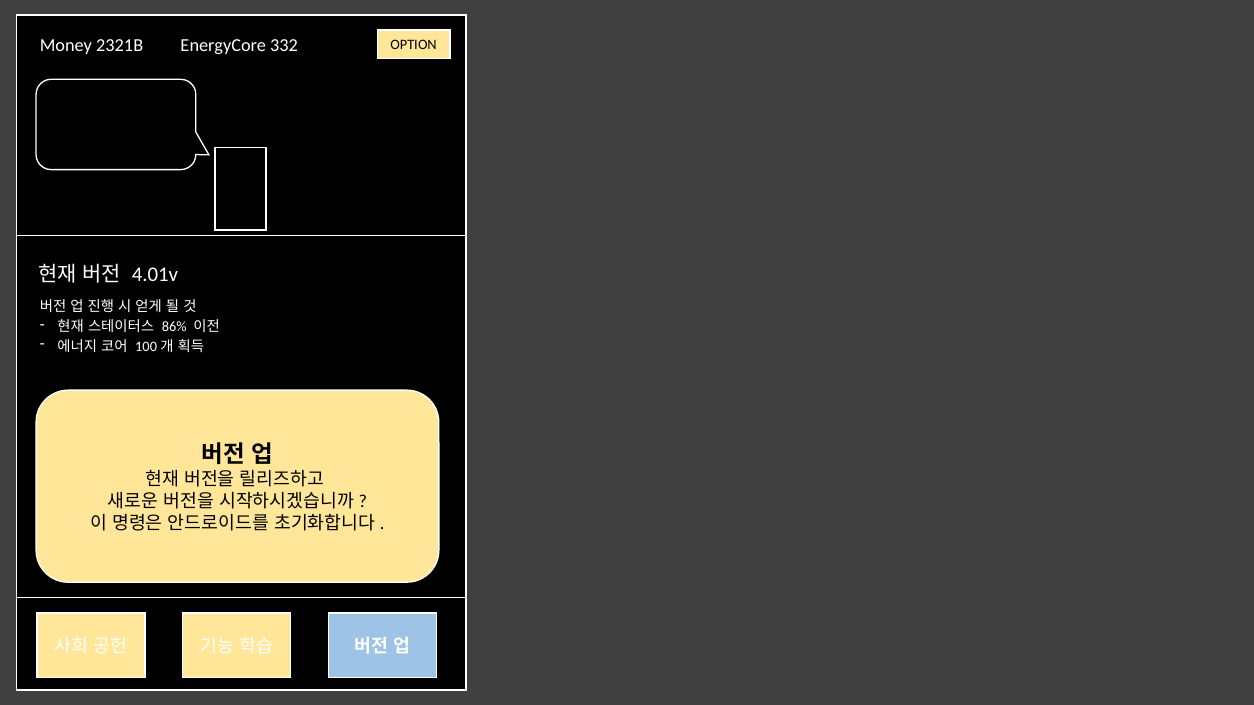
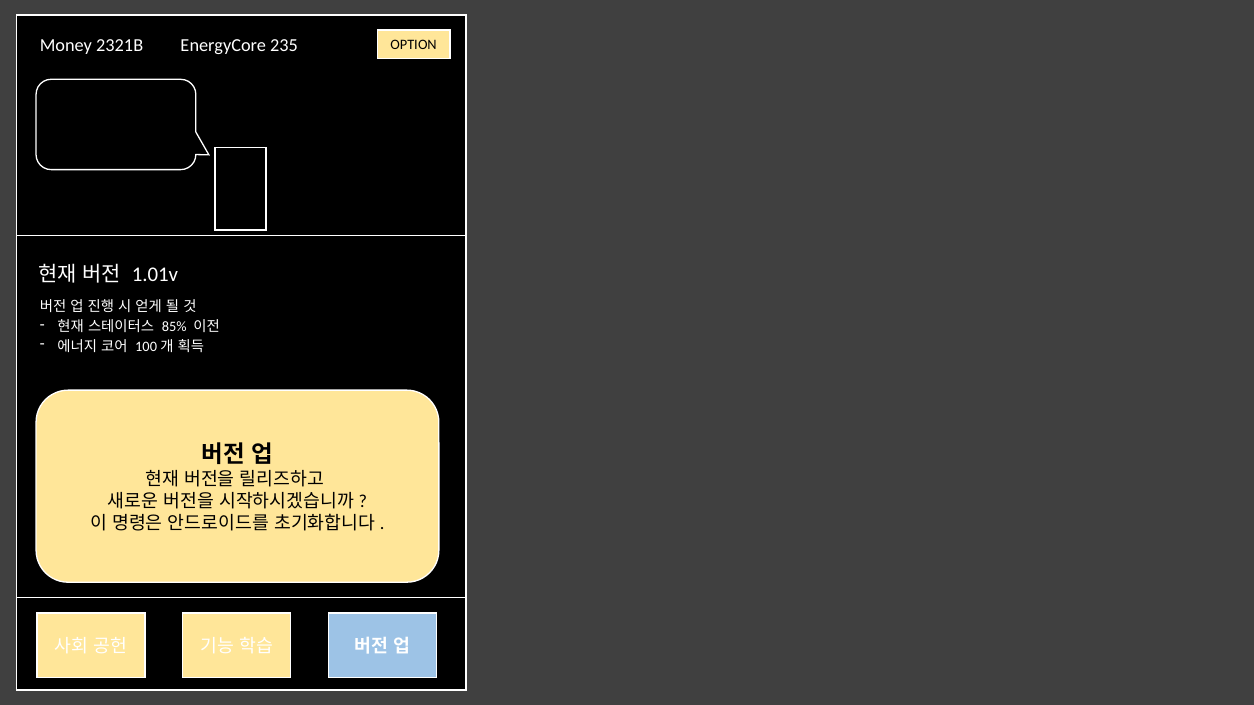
332: 332 -> 235
4.01v: 4.01v -> 1.01v
86%: 86% -> 85%
